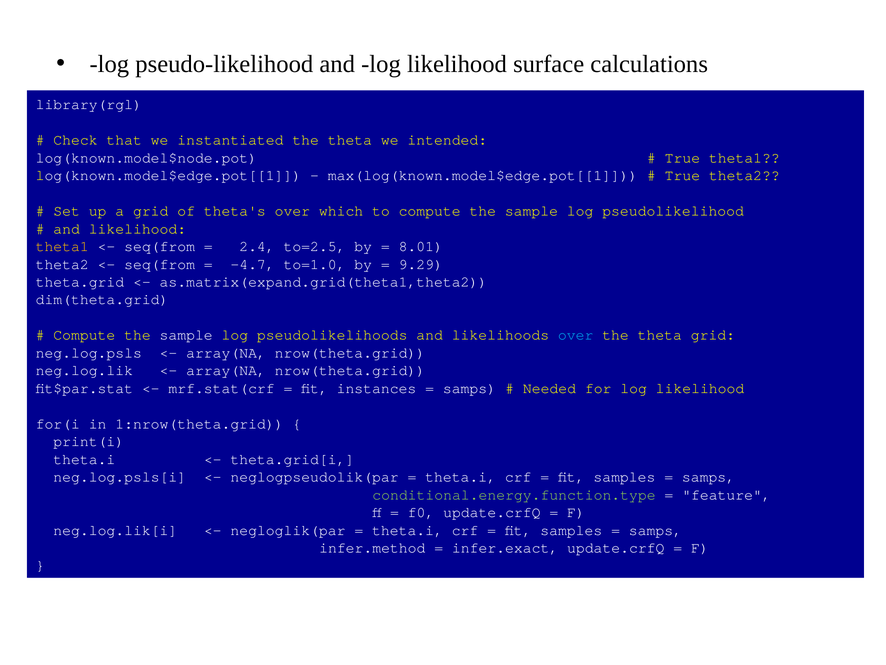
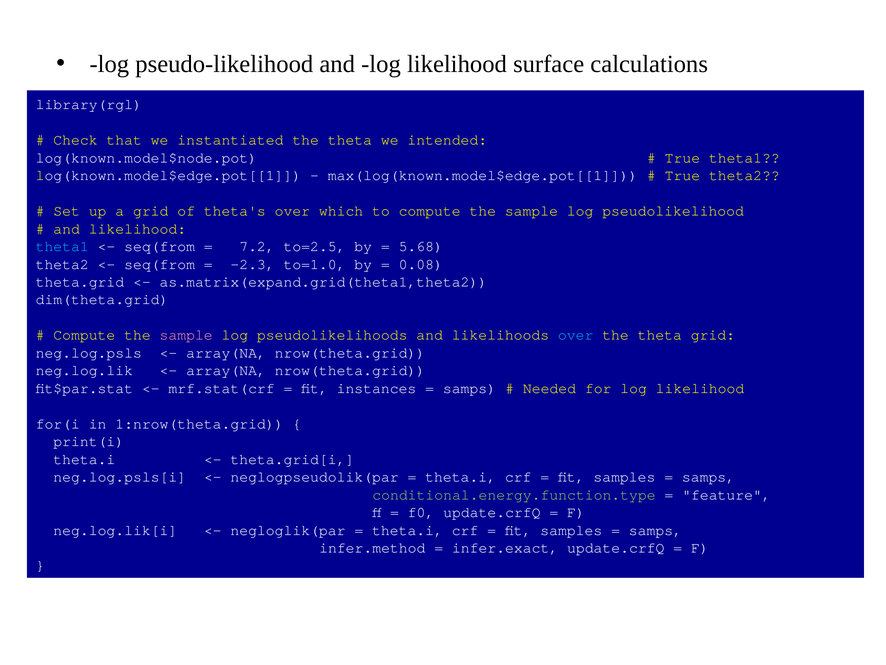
theta1 at (62, 246) colour: yellow -> light blue
2.4: 2.4 -> 7.2
8.01: 8.01 -> 5.68
-4.7: -4.7 -> -2.3
9.29: 9.29 -> 0.08
sample at (186, 335) colour: white -> pink
